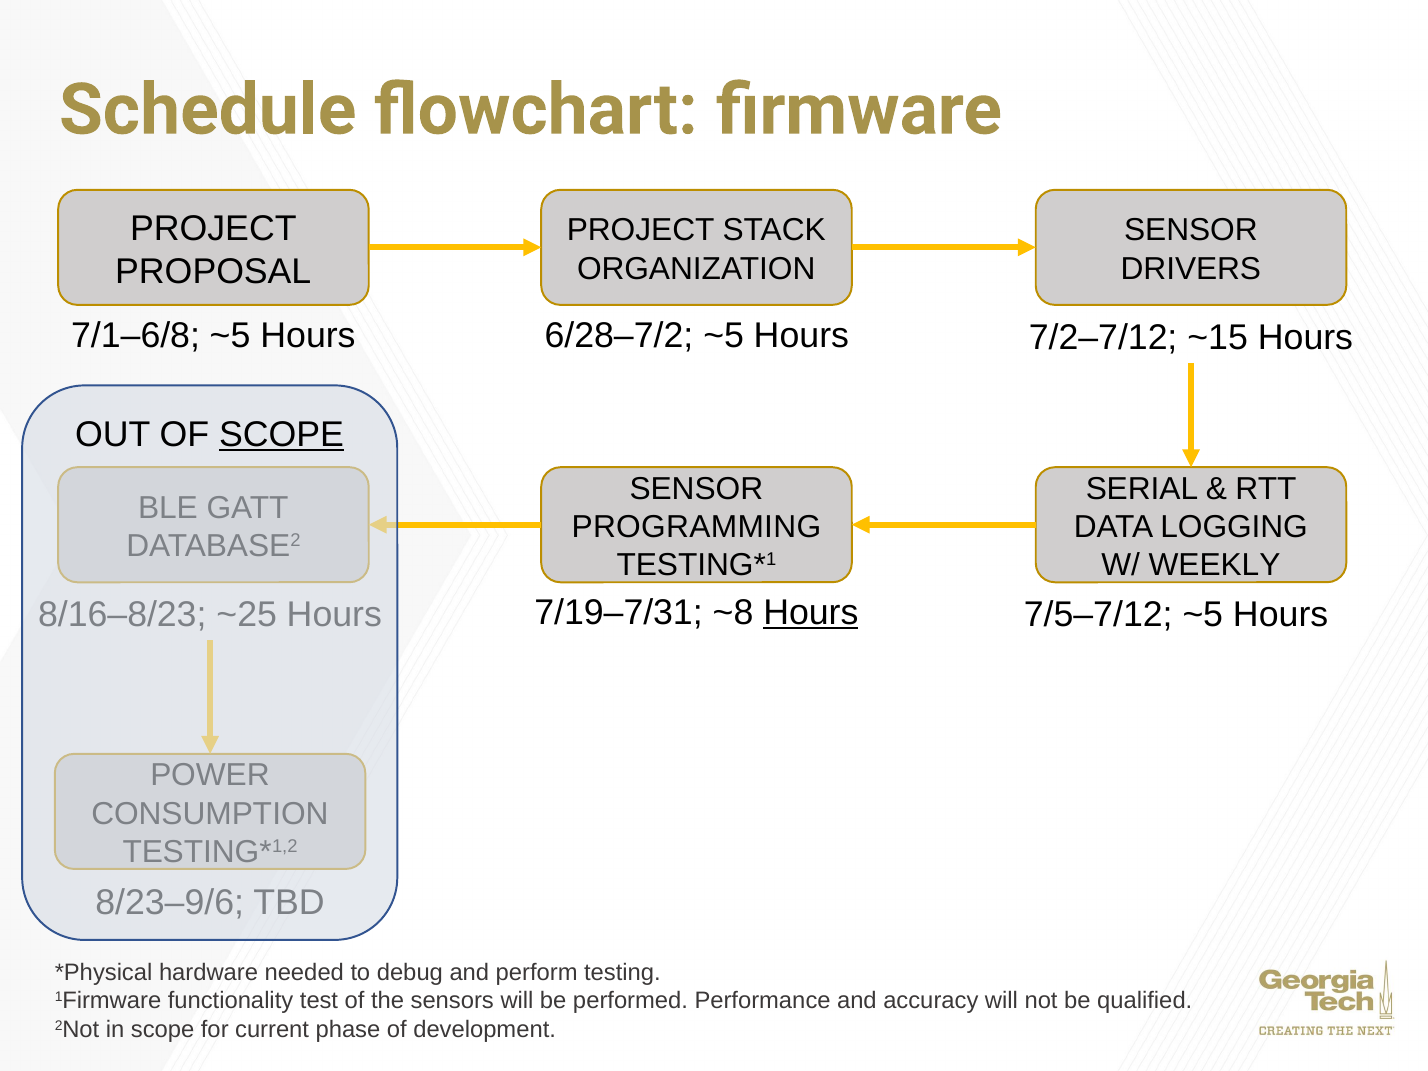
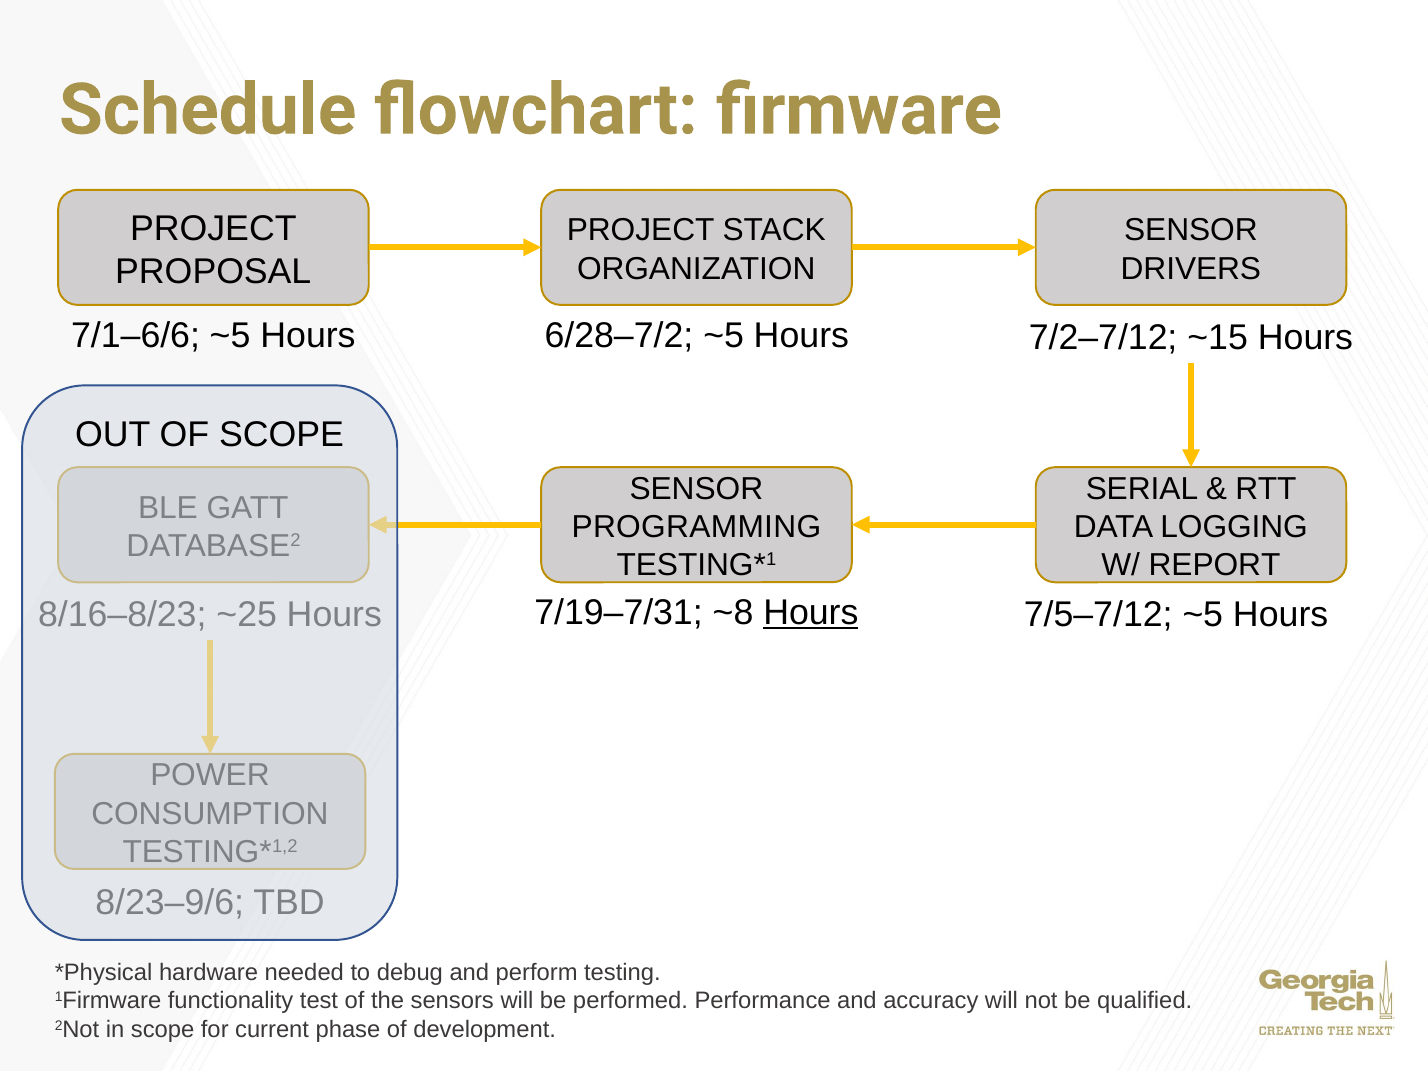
7/1–6/8: 7/1–6/8 -> 7/1–6/6
SCOPE at (281, 435) underline: present -> none
WEEKLY: WEEKLY -> REPORT
